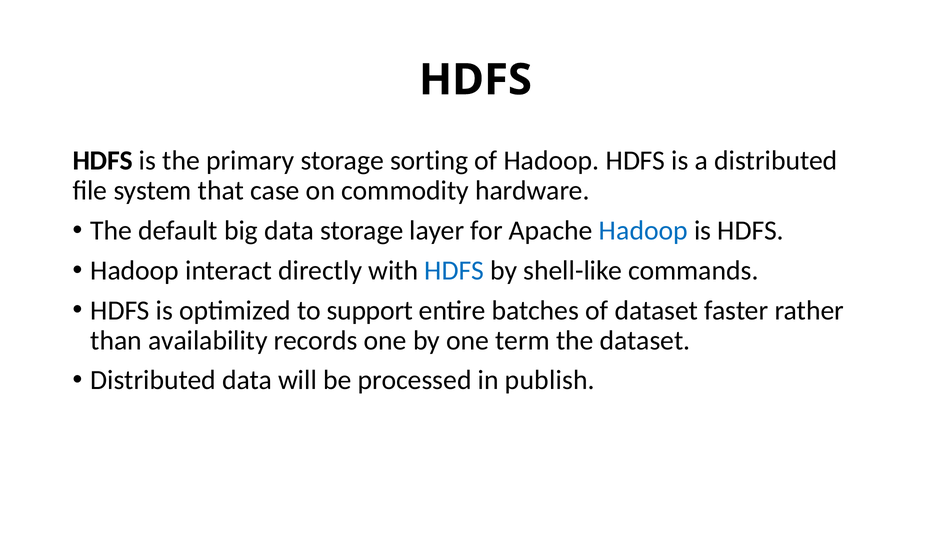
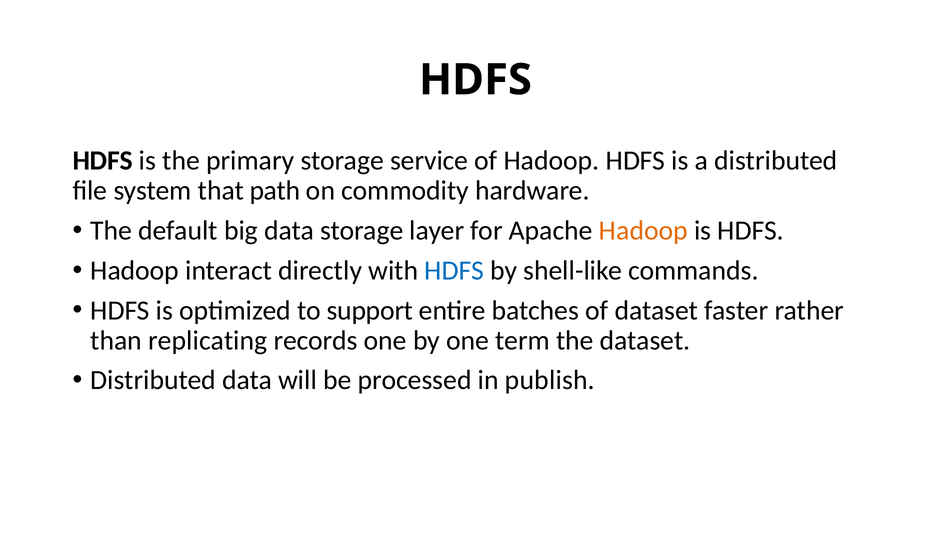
sorting: sorting -> service
case: case -> path
Hadoop at (643, 231) colour: blue -> orange
availability: availability -> replicating
